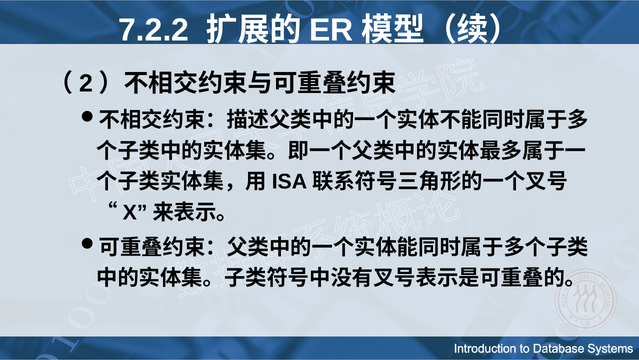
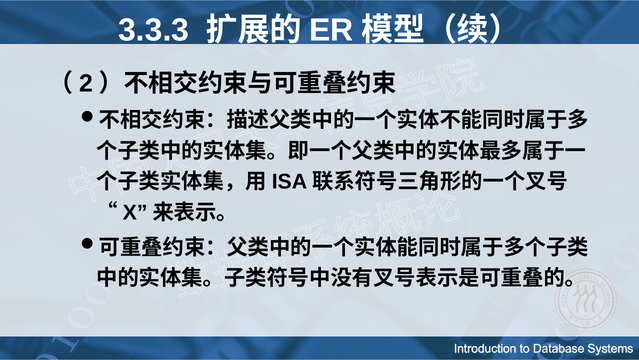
7.2.2: 7.2.2 -> 3.3.3
